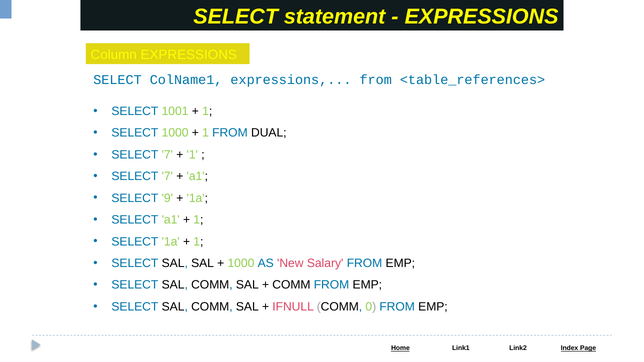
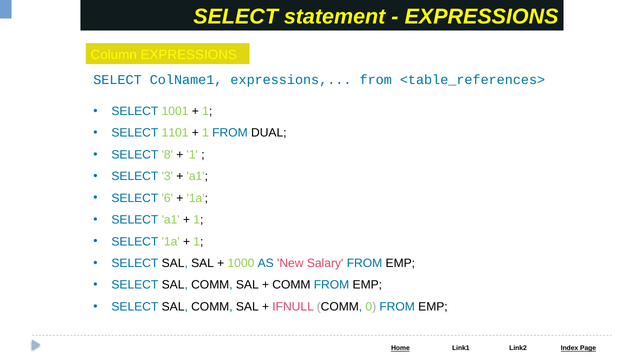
SELECT 1000: 1000 -> 1101
7 at (167, 155): 7 -> 8
7 at (167, 177): 7 -> 3
9: 9 -> 6
